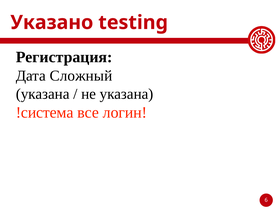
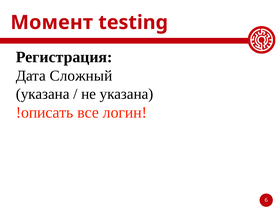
Указано: Указано -> Момент
!система: !система -> !описать
